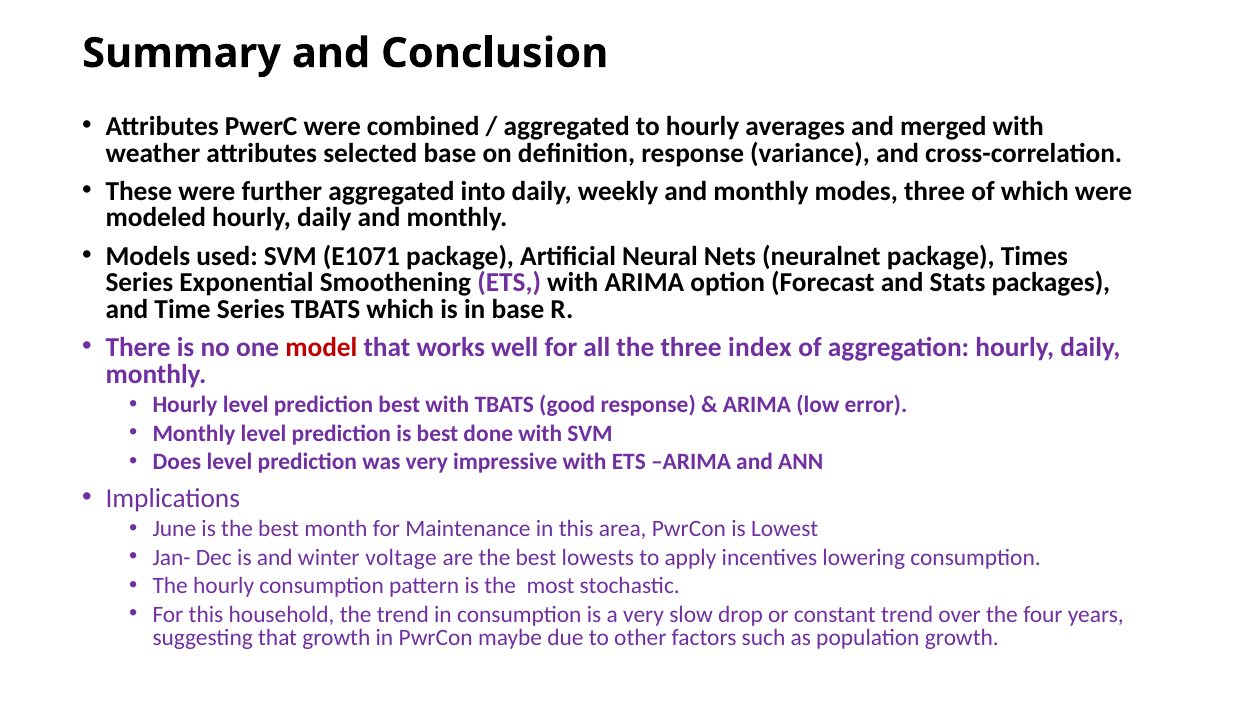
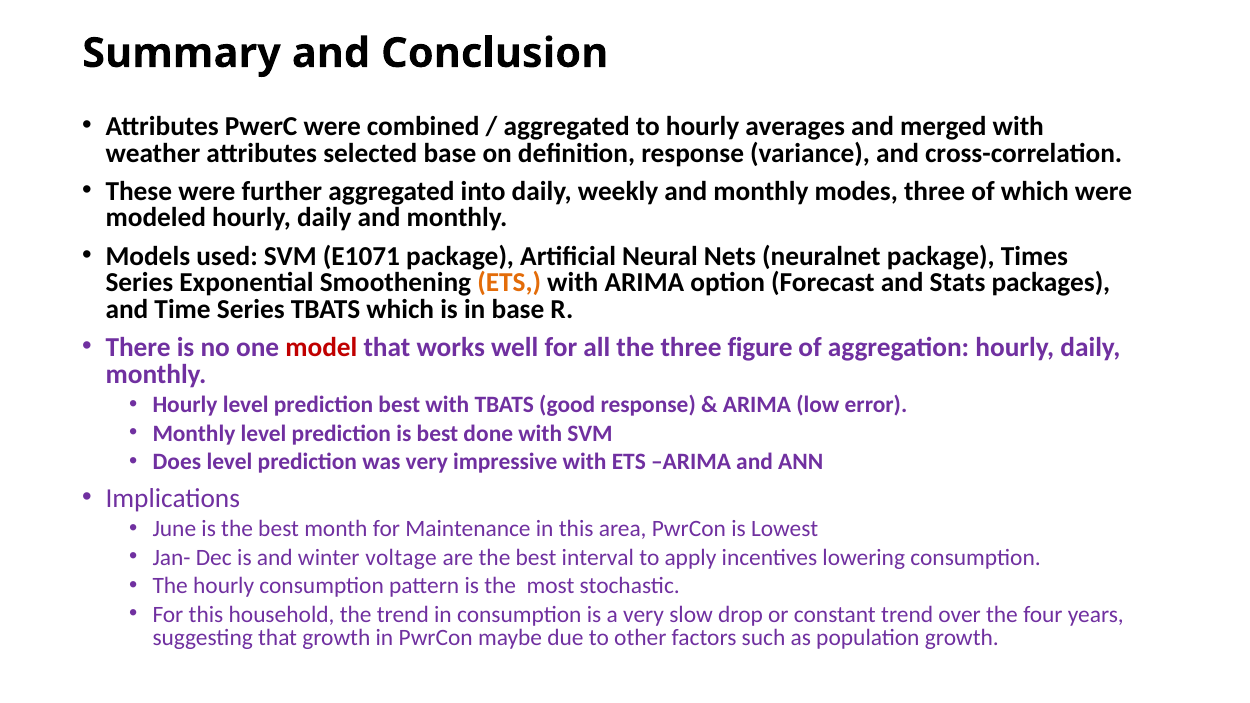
ETS at (509, 283) colour: purple -> orange
index: index -> figure
lowests: lowests -> interval
